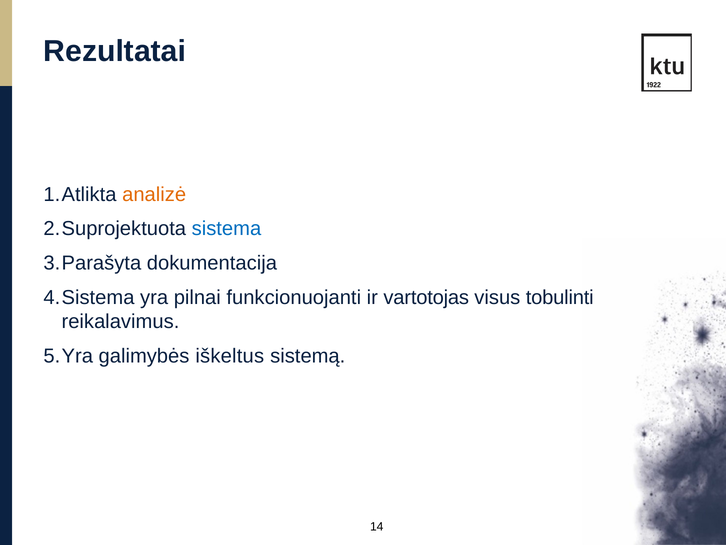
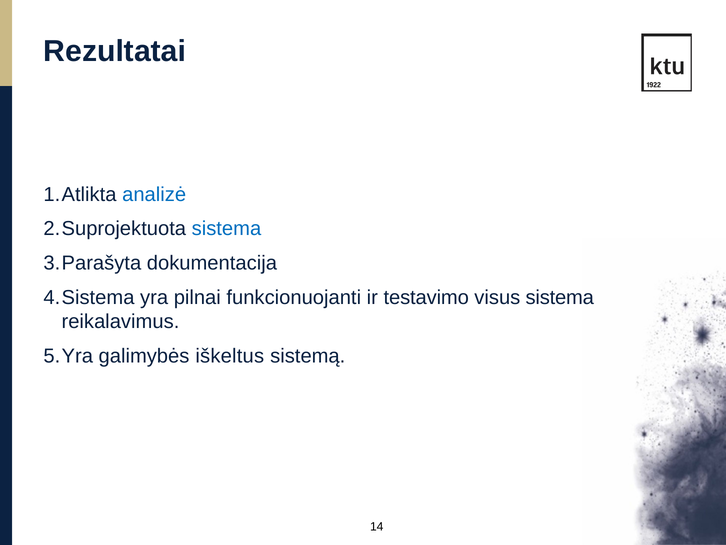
analizė colour: orange -> blue
vartotojas: vartotojas -> testavimo
visus tobulinti: tobulinti -> sistema
